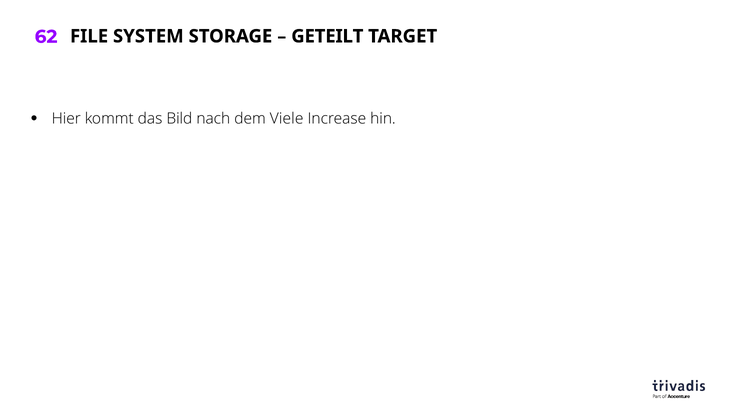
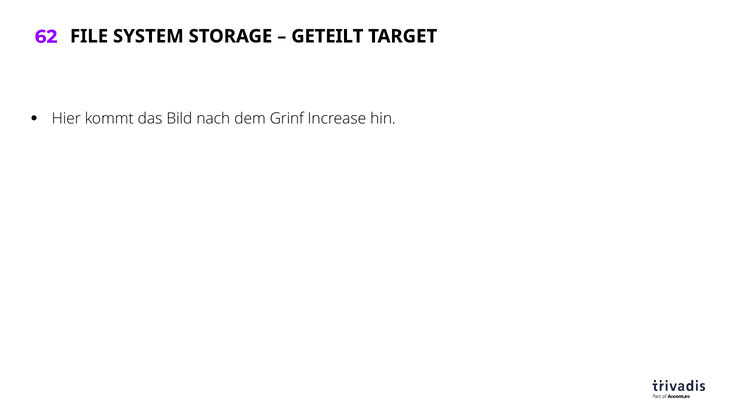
Viele: Viele -> Grinf
